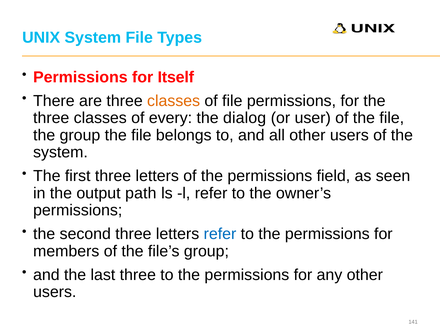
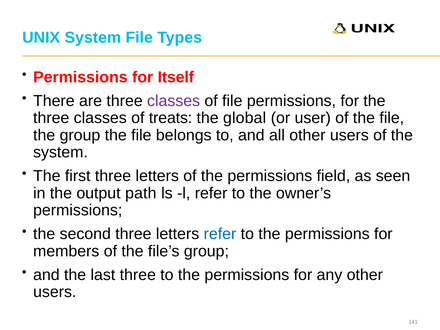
classes at (174, 101) colour: orange -> purple
every: every -> treats
dialog: dialog -> global
